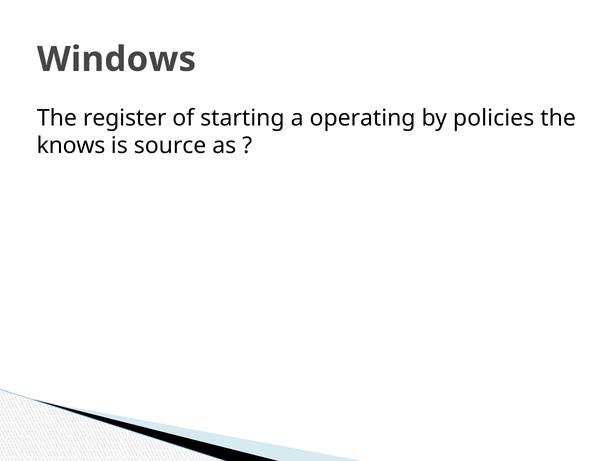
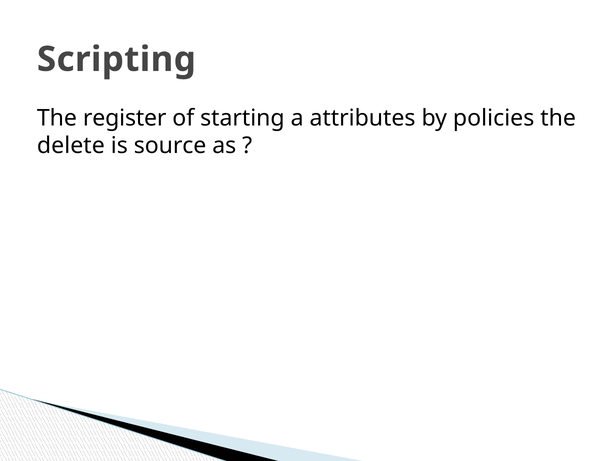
Windows: Windows -> Scripting
operating: operating -> attributes
knows: knows -> delete
